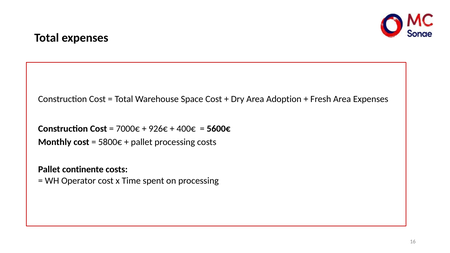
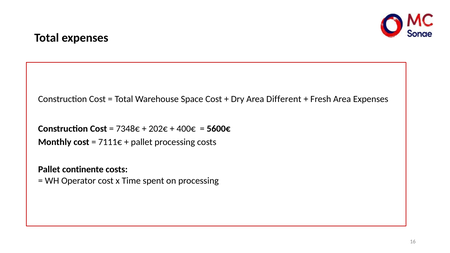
Adoption: Adoption -> Different
7000€: 7000€ -> 7348€
926€: 926€ -> 202€
5800€: 5800€ -> 7111€
